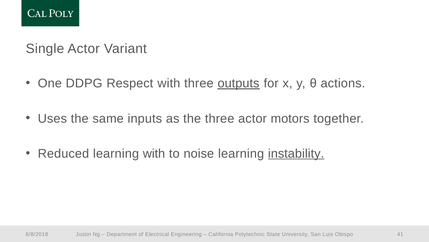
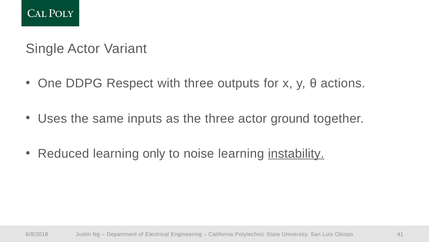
outputs underline: present -> none
motors: motors -> ground
learning with: with -> only
